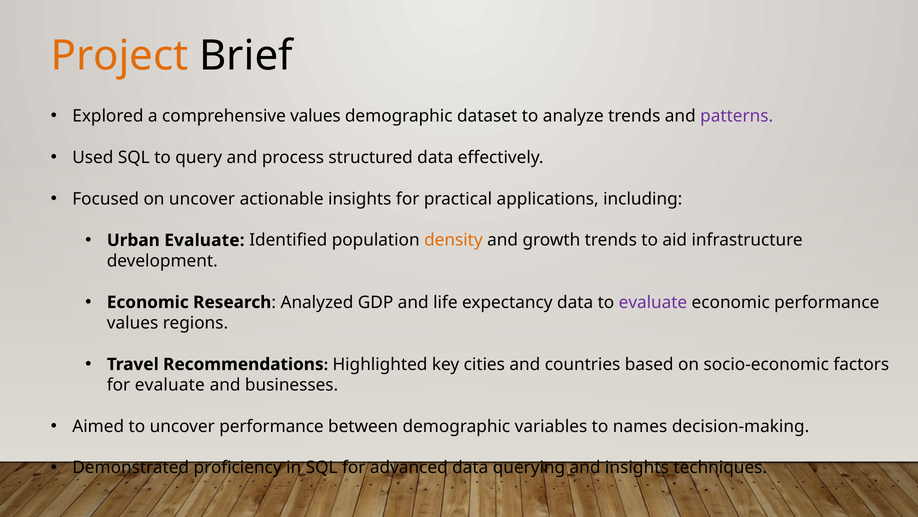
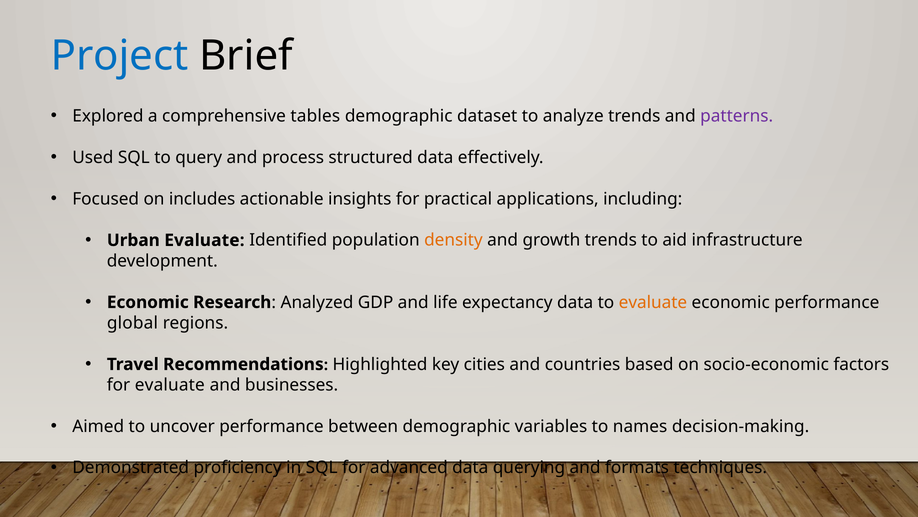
Project colour: orange -> blue
comprehensive values: values -> tables
on uncover: uncover -> includes
evaluate at (653, 302) colour: purple -> orange
values at (133, 323): values -> global
and insights: insights -> formats
